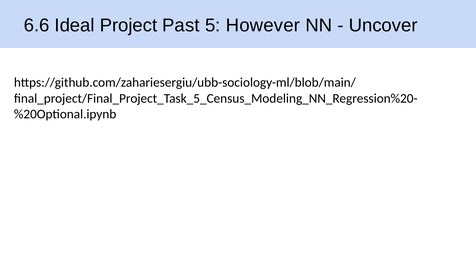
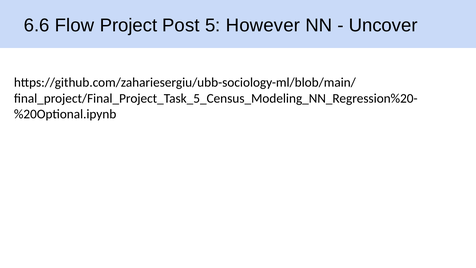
Ideal: Ideal -> Flow
Past: Past -> Post
